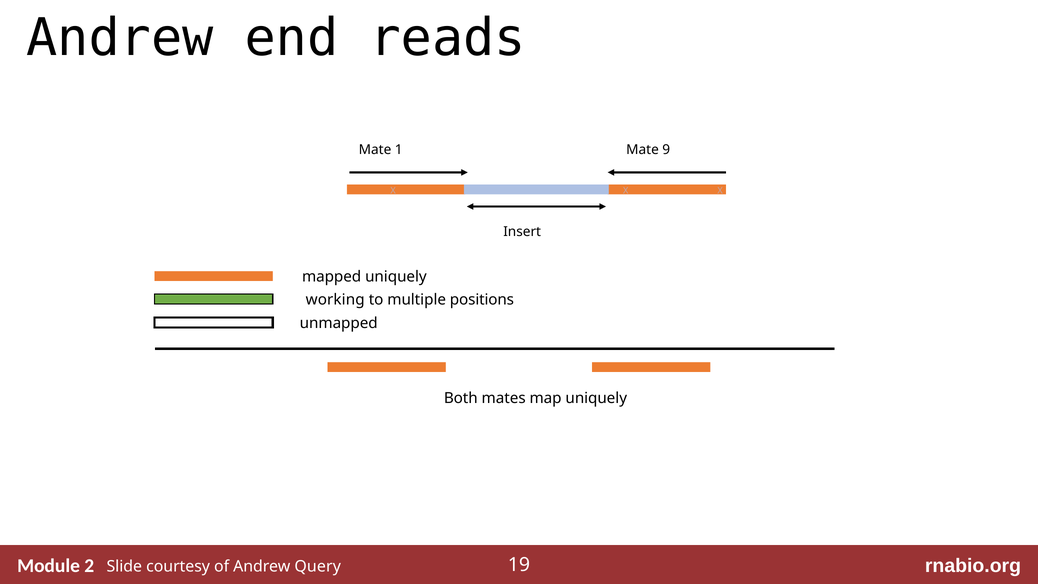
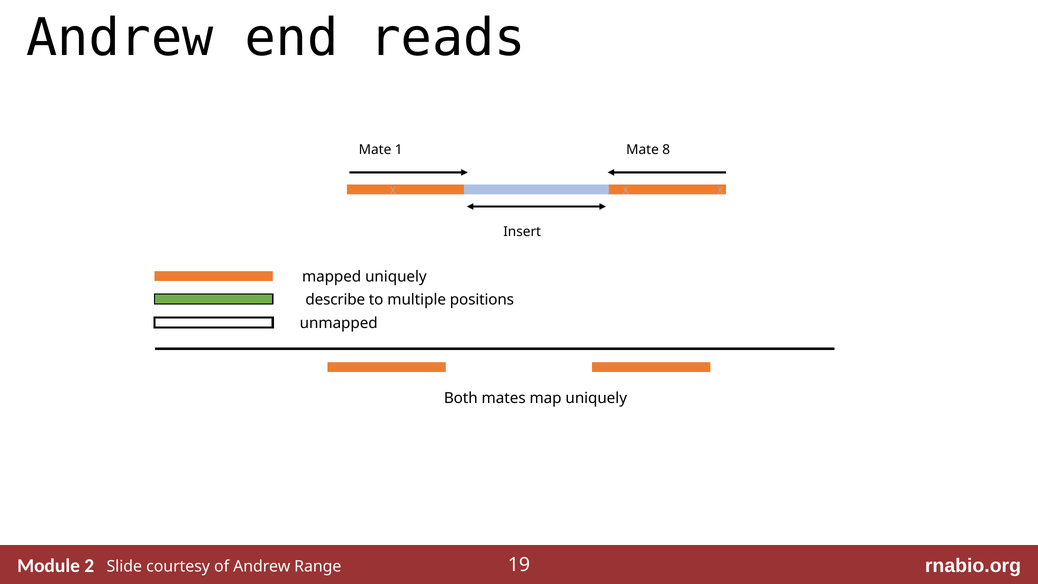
9: 9 -> 8
working: working -> describe
Query: Query -> Range
